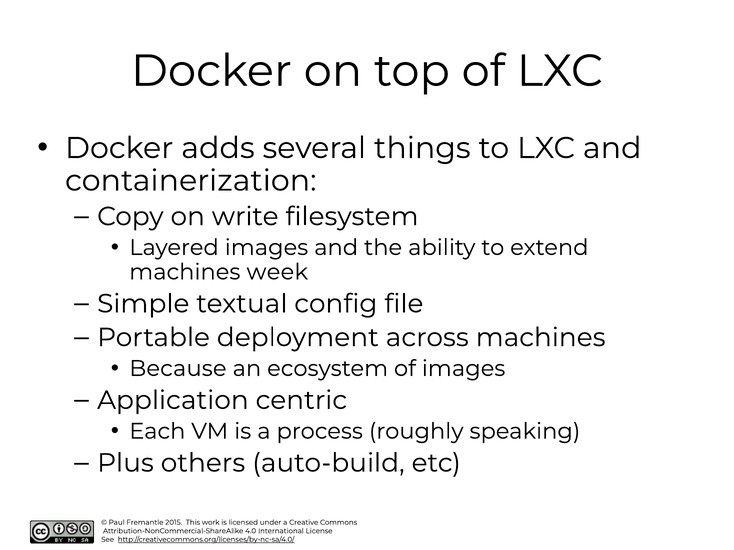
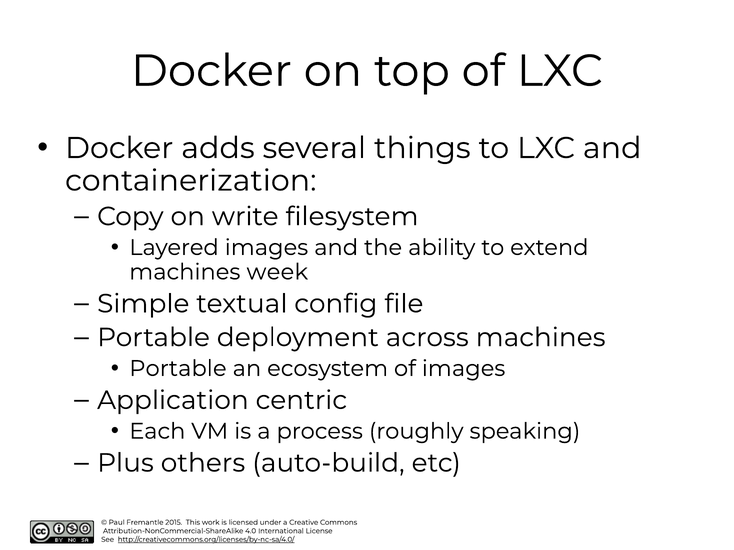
Because at (178, 369): Because -> Portable
